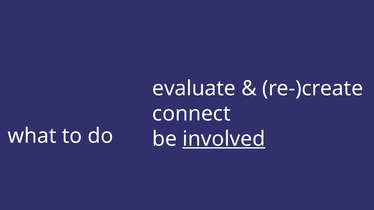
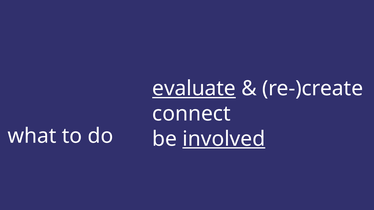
evaluate underline: none -> present
